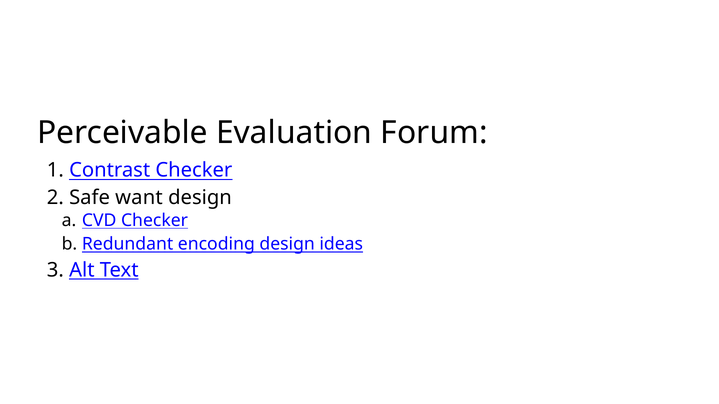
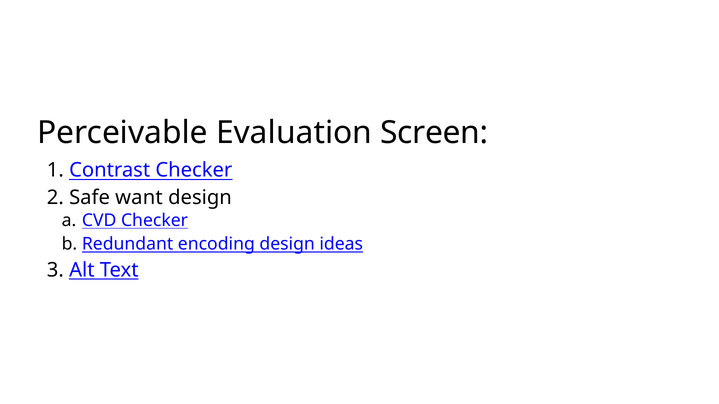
Forum: Forum -> Screen
